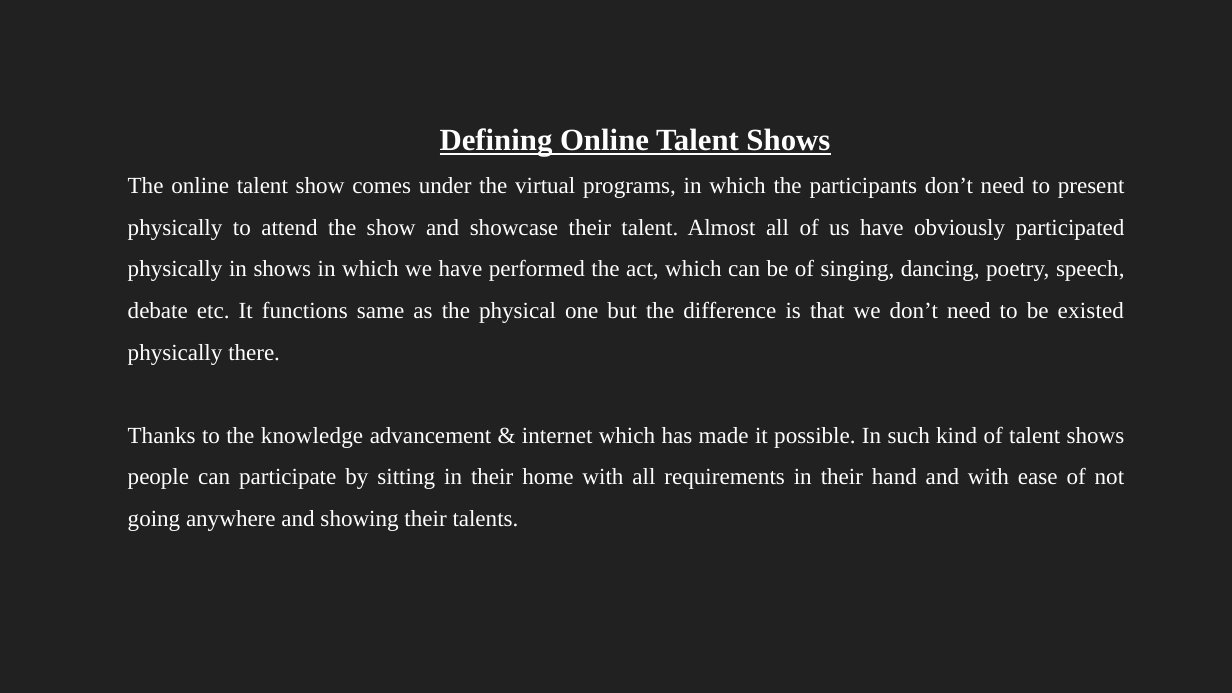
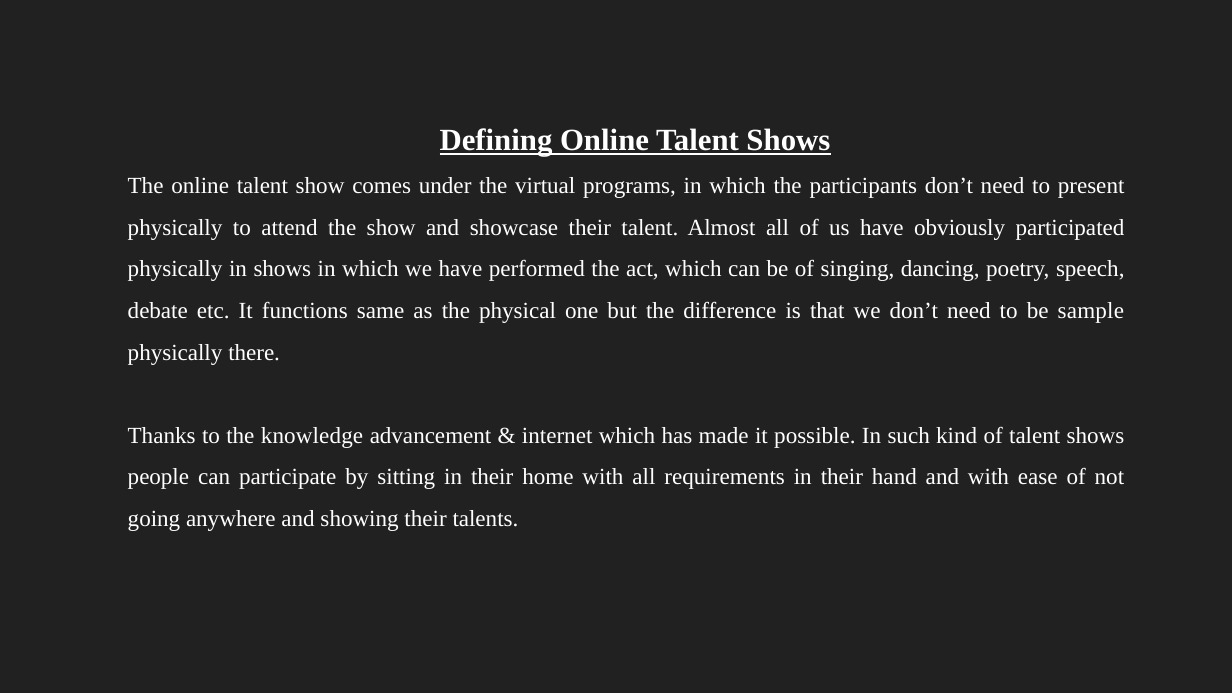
existed: existed -> sample
